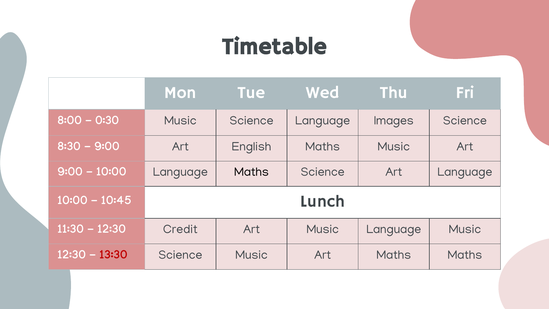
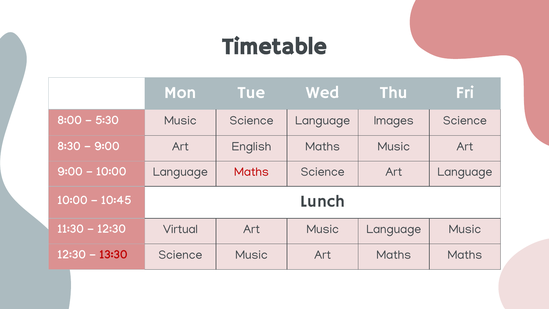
0:30: 0:30 -> 5:30
Maths at (251, 172) colour: black -> red
Credit: Credit -> Virtual
